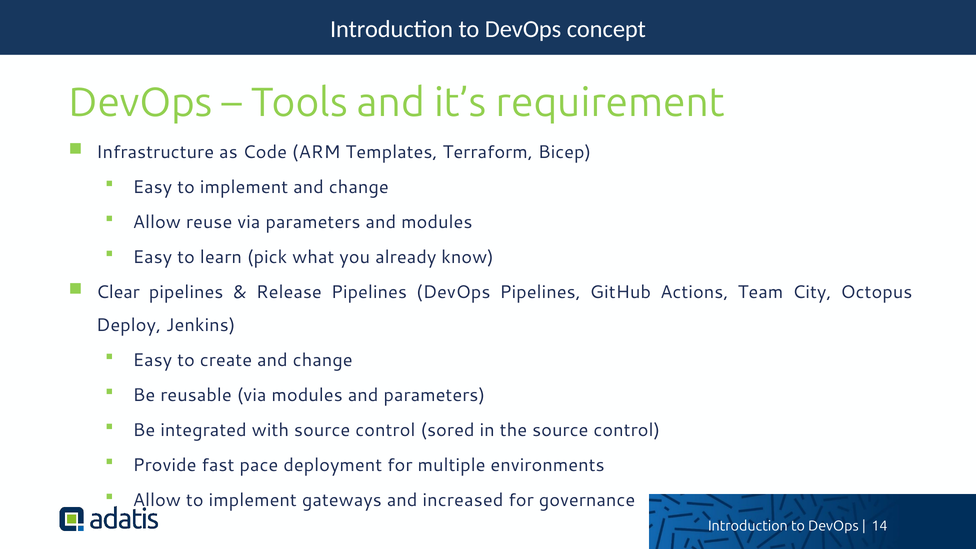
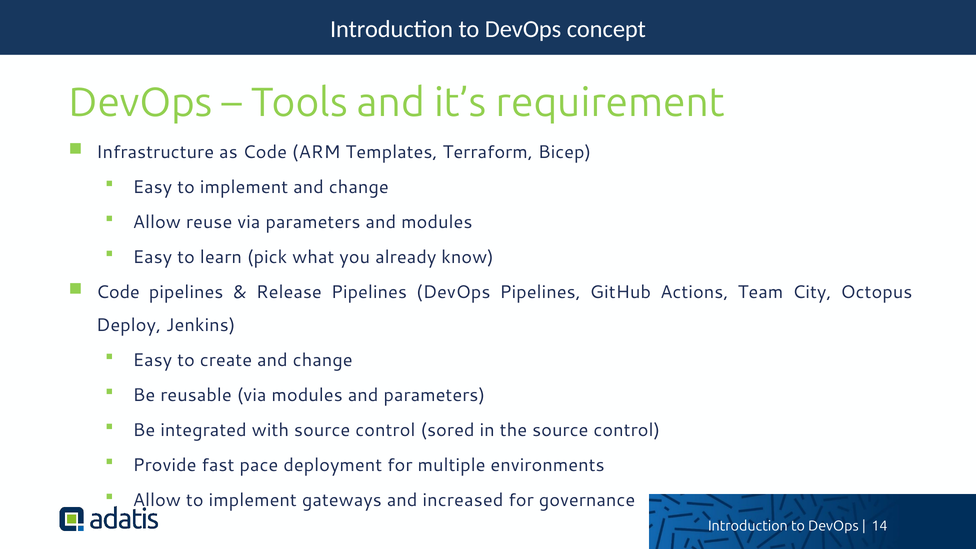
Clear at (118, 292): Clear -> Code
